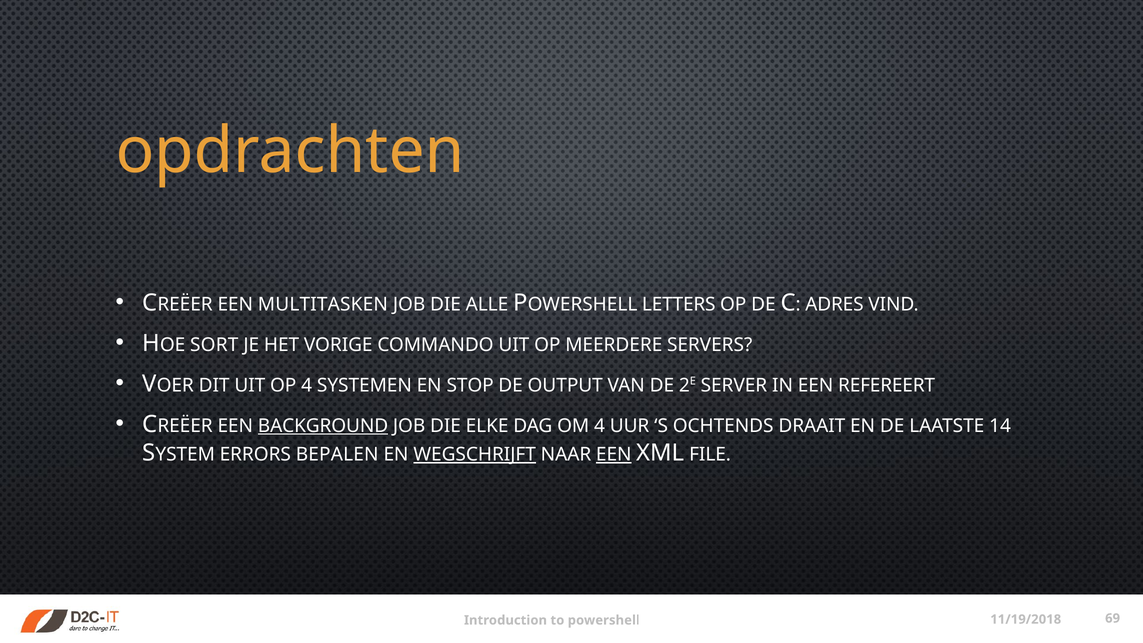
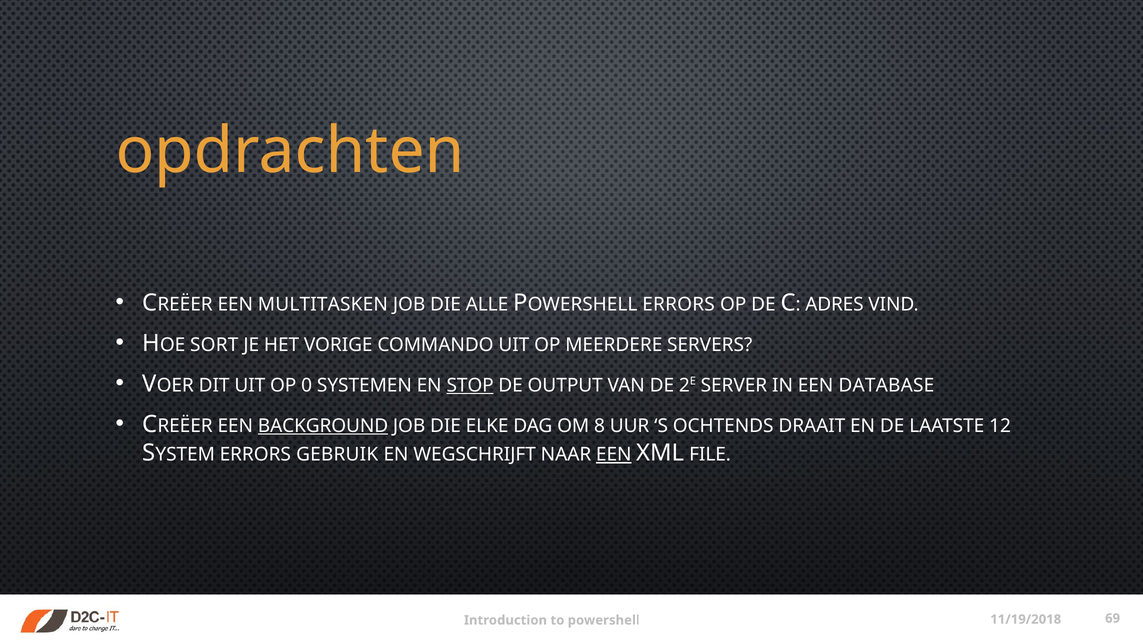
LETTERS at (679, 304): LETTERS -> ERRORS
OP 4: 4 -> 0
STOP underline: none -> present
REFEREERT: REFEREERT -> DATABASE
OM 4: 4 -> 8
14: 14 -> 12
BEPALEN: BEPALEN -> GEBRUIK
WEGSCHRIJFT underline: present -> none
